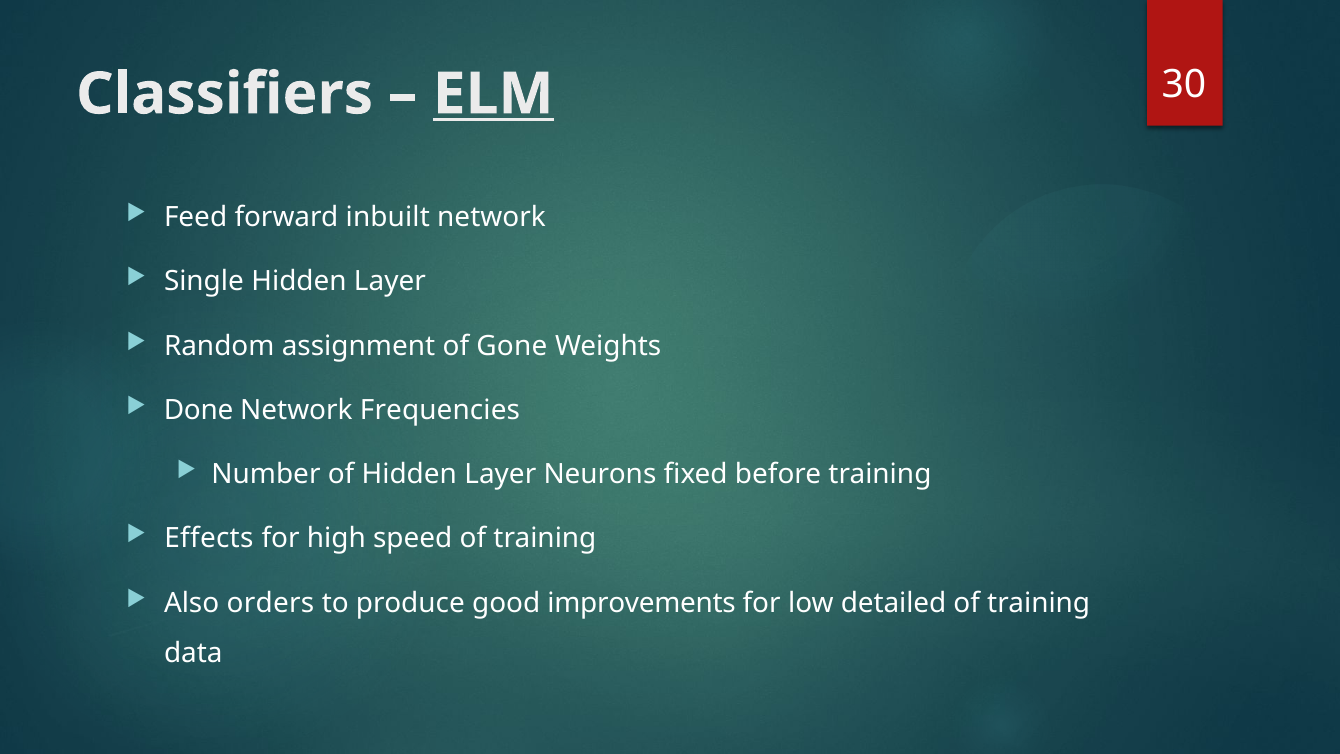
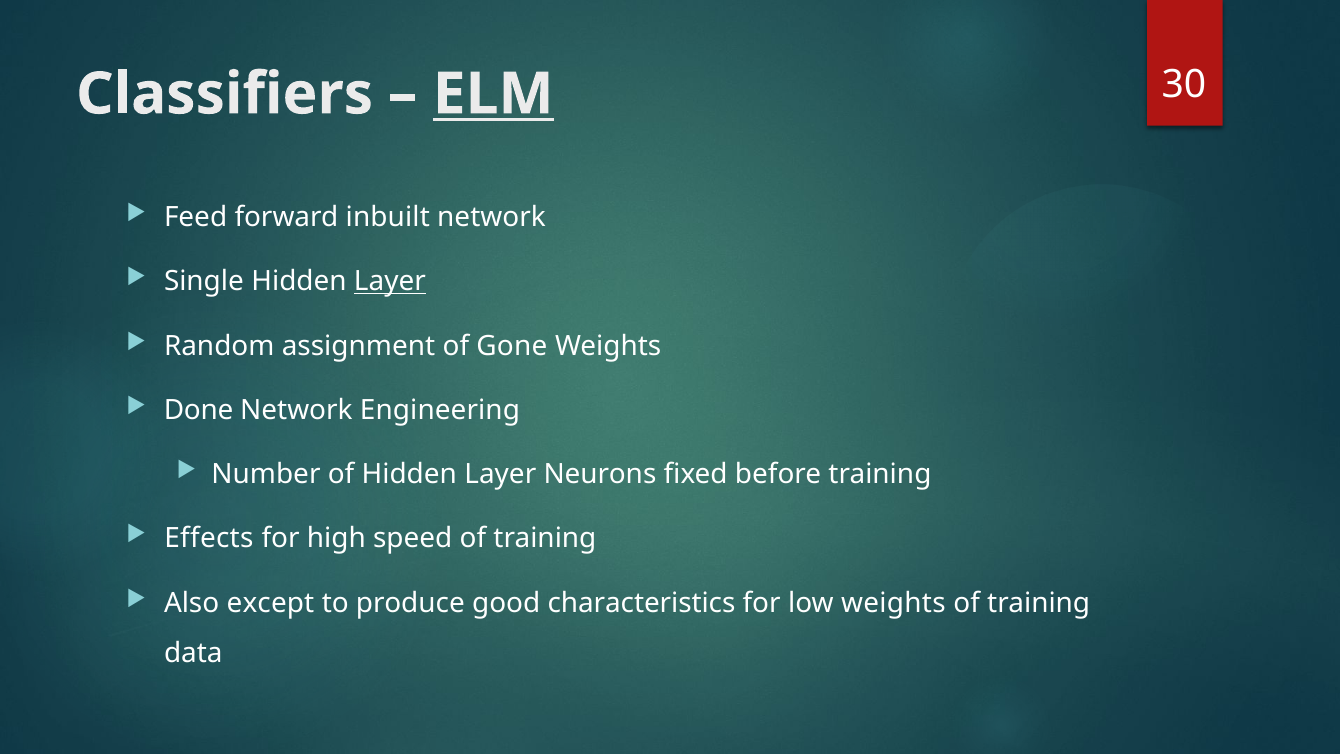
Layer at (390, 282) underline: none -> present
Frequencies: Frequencies -> Engineering
orders: orders -> except
improvements: improvements -> characteristics
low detailed: detailed -> weights
